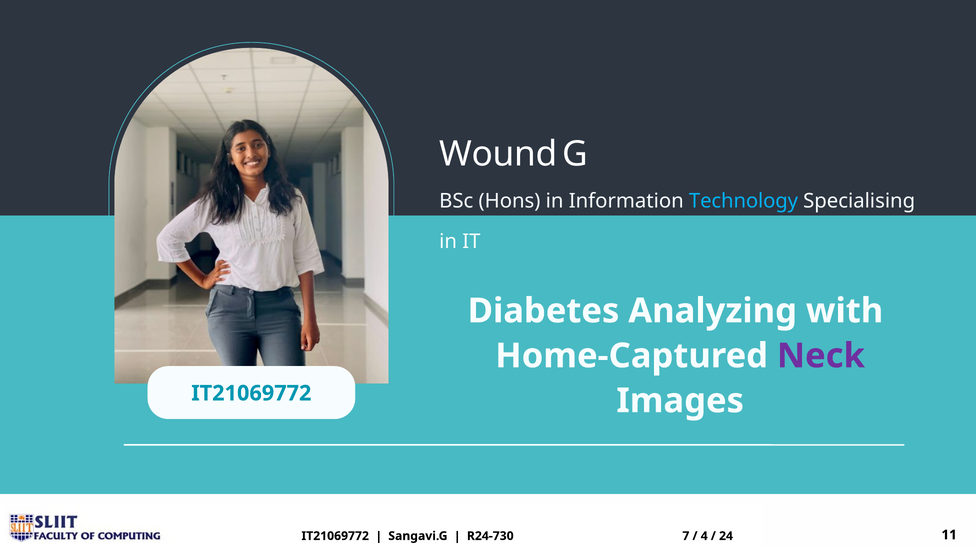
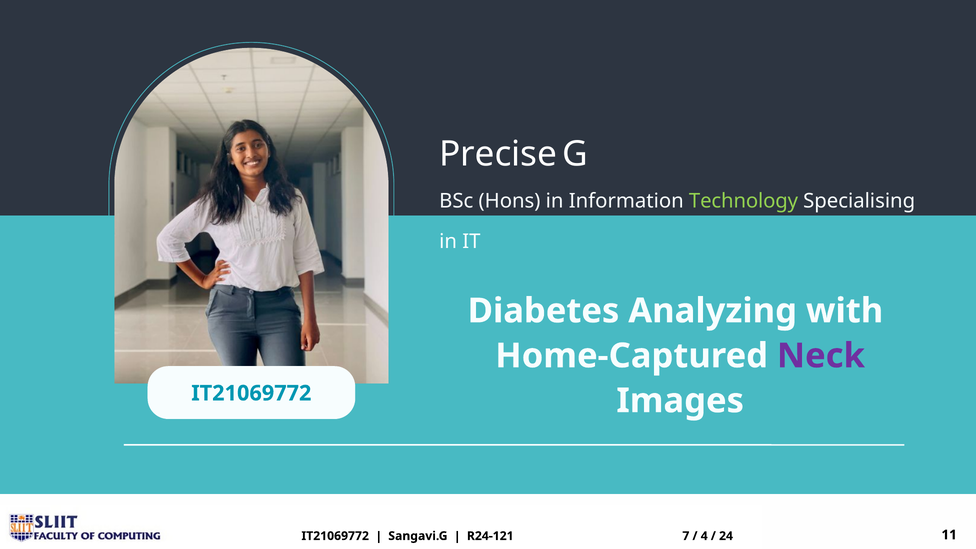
Wound: Wound -> Precise
Technology colour: light blue -> light green
R24-730: R24-730 -> R24-121
